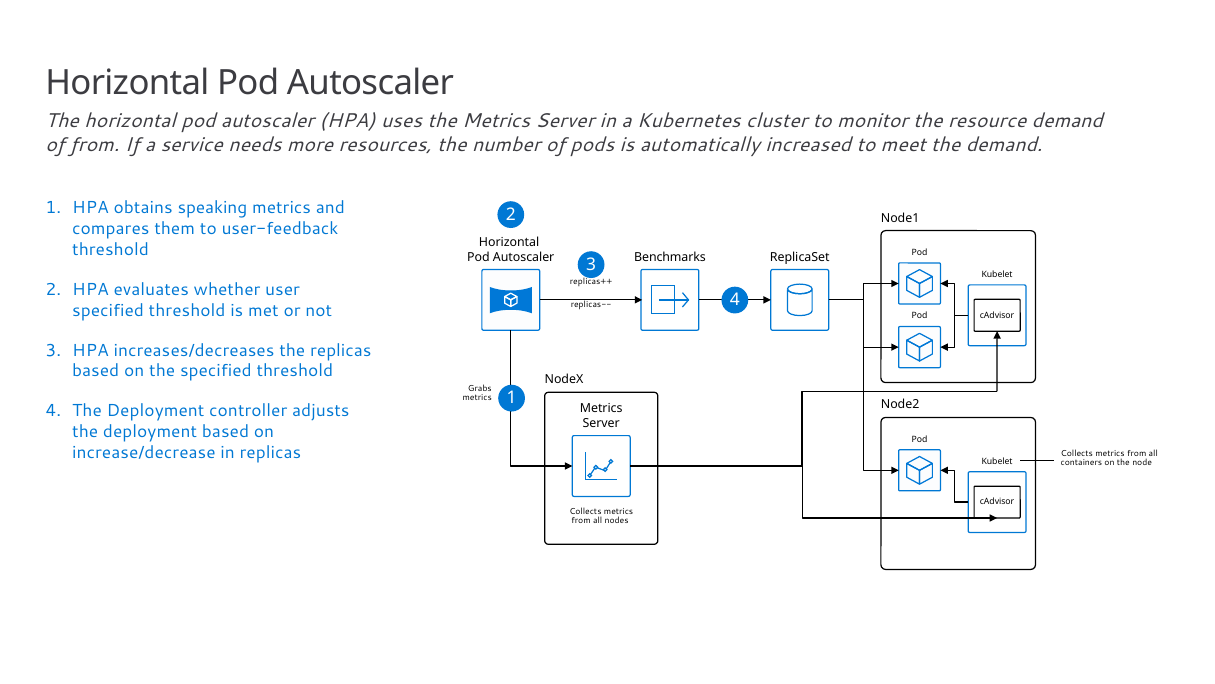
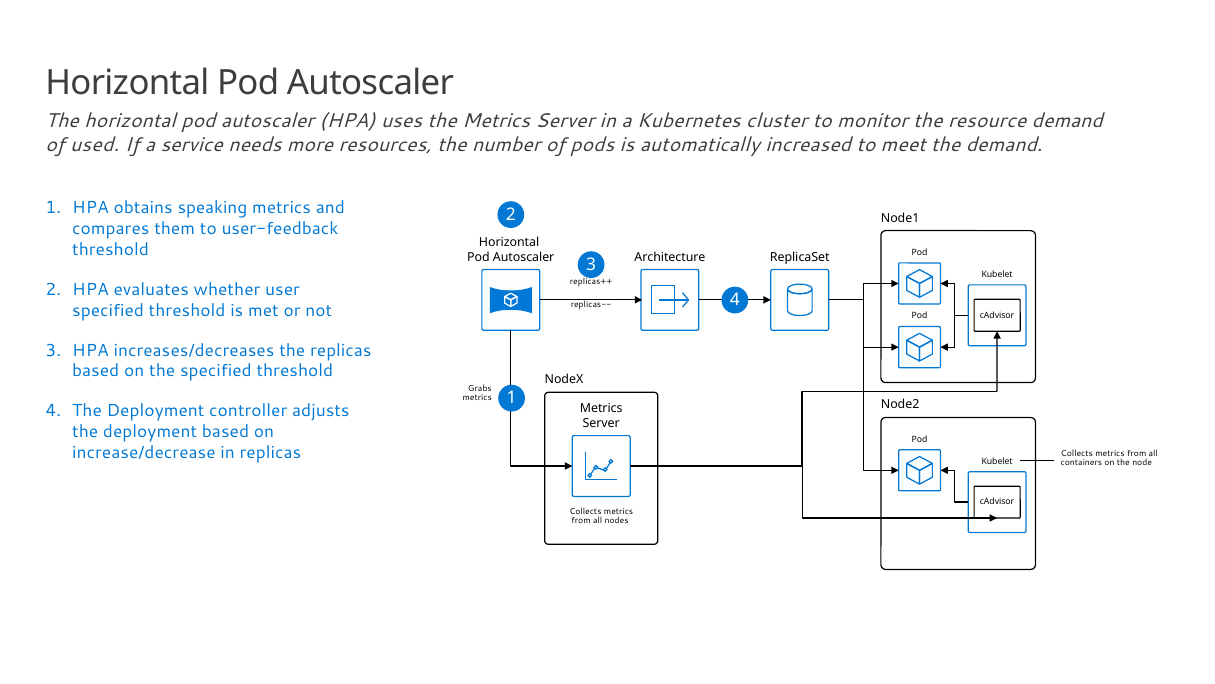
of from: from -> used
Benchmarks: Benchmarks -> Architecture
